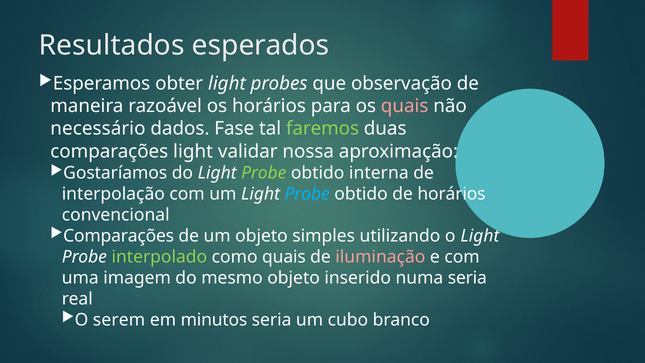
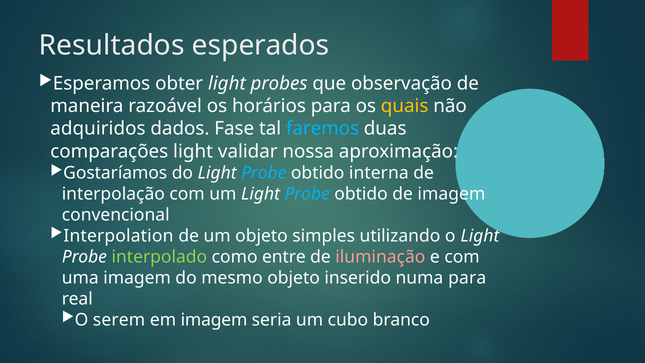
quais at (405, 106) colour: pink -> yellow
necessário: necessário -> adquiridos
faremos colour: light green -> light blue
Probe at (264, 173) colour: light green -> light blue
de horários: horários -> imagem
Comparações at (119, 236): Comparações -> Interpolation
como quais: quais -> entre
numa seria: seria -> para
em minutos: minutos -> imagem
